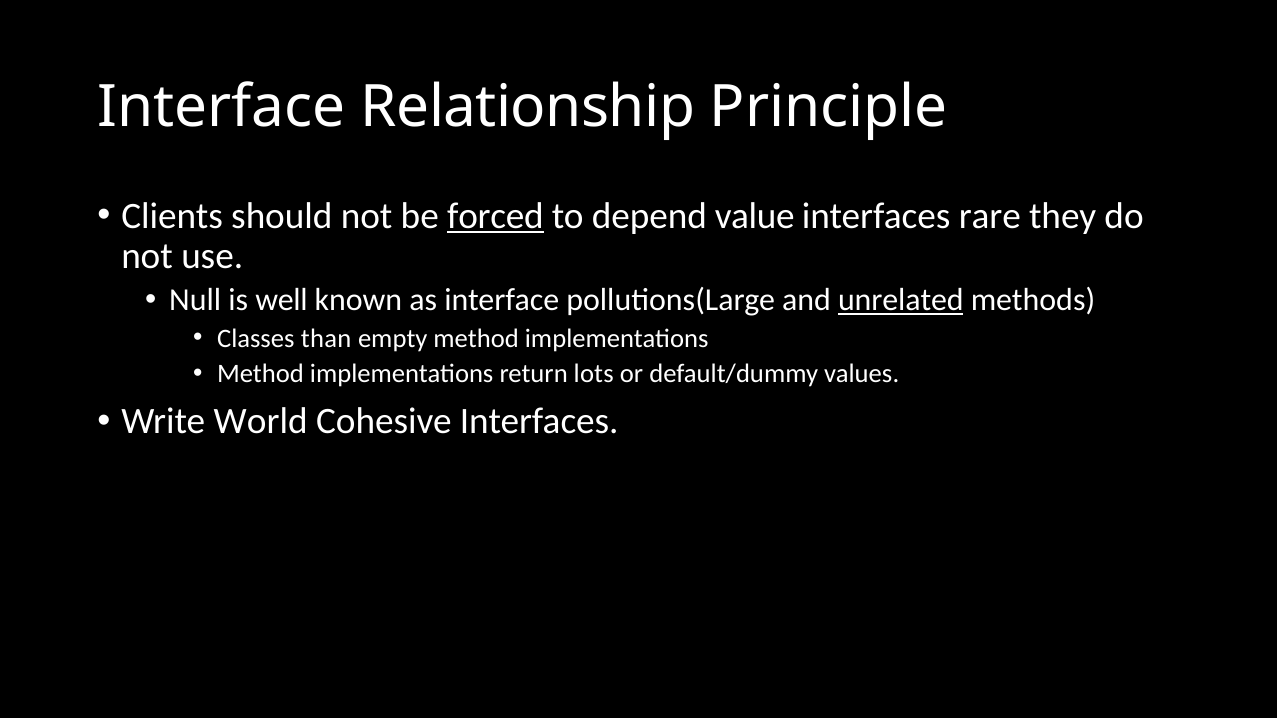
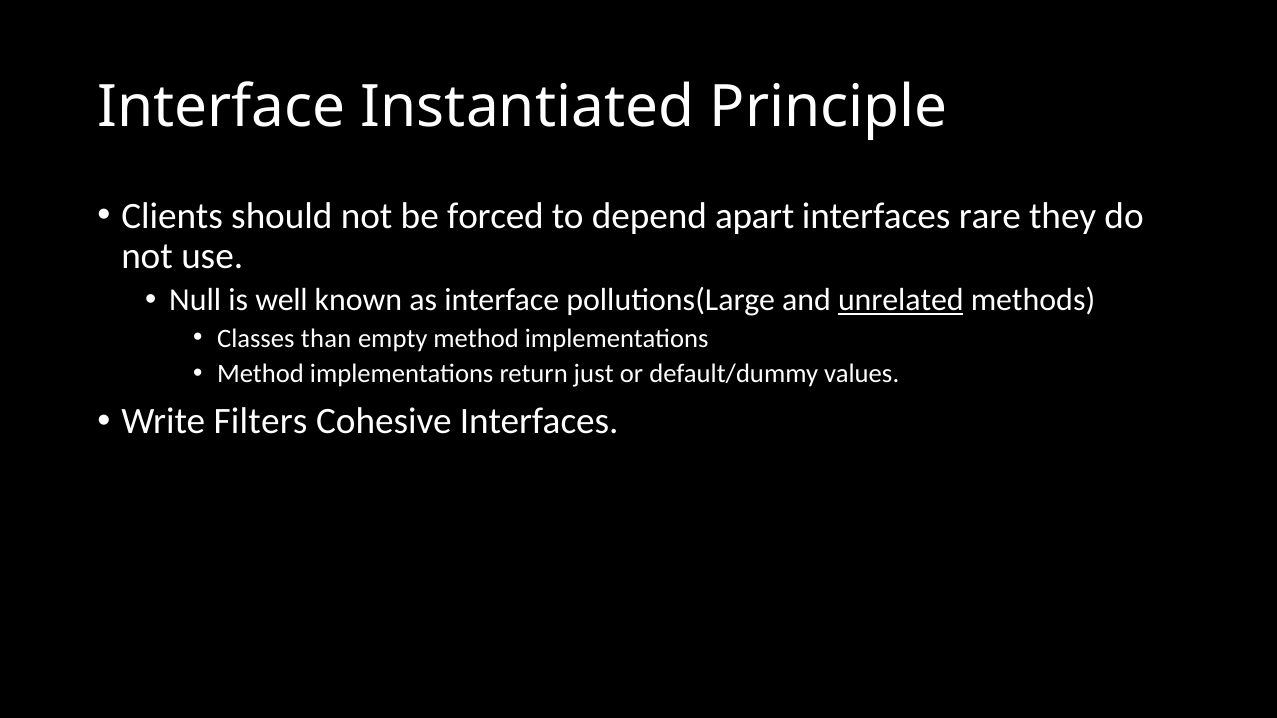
Relationship: Relationship -> Instantiated
forced underline: present -> none
value: value -> apart
lots: lots -> just
World: World -> Filters
